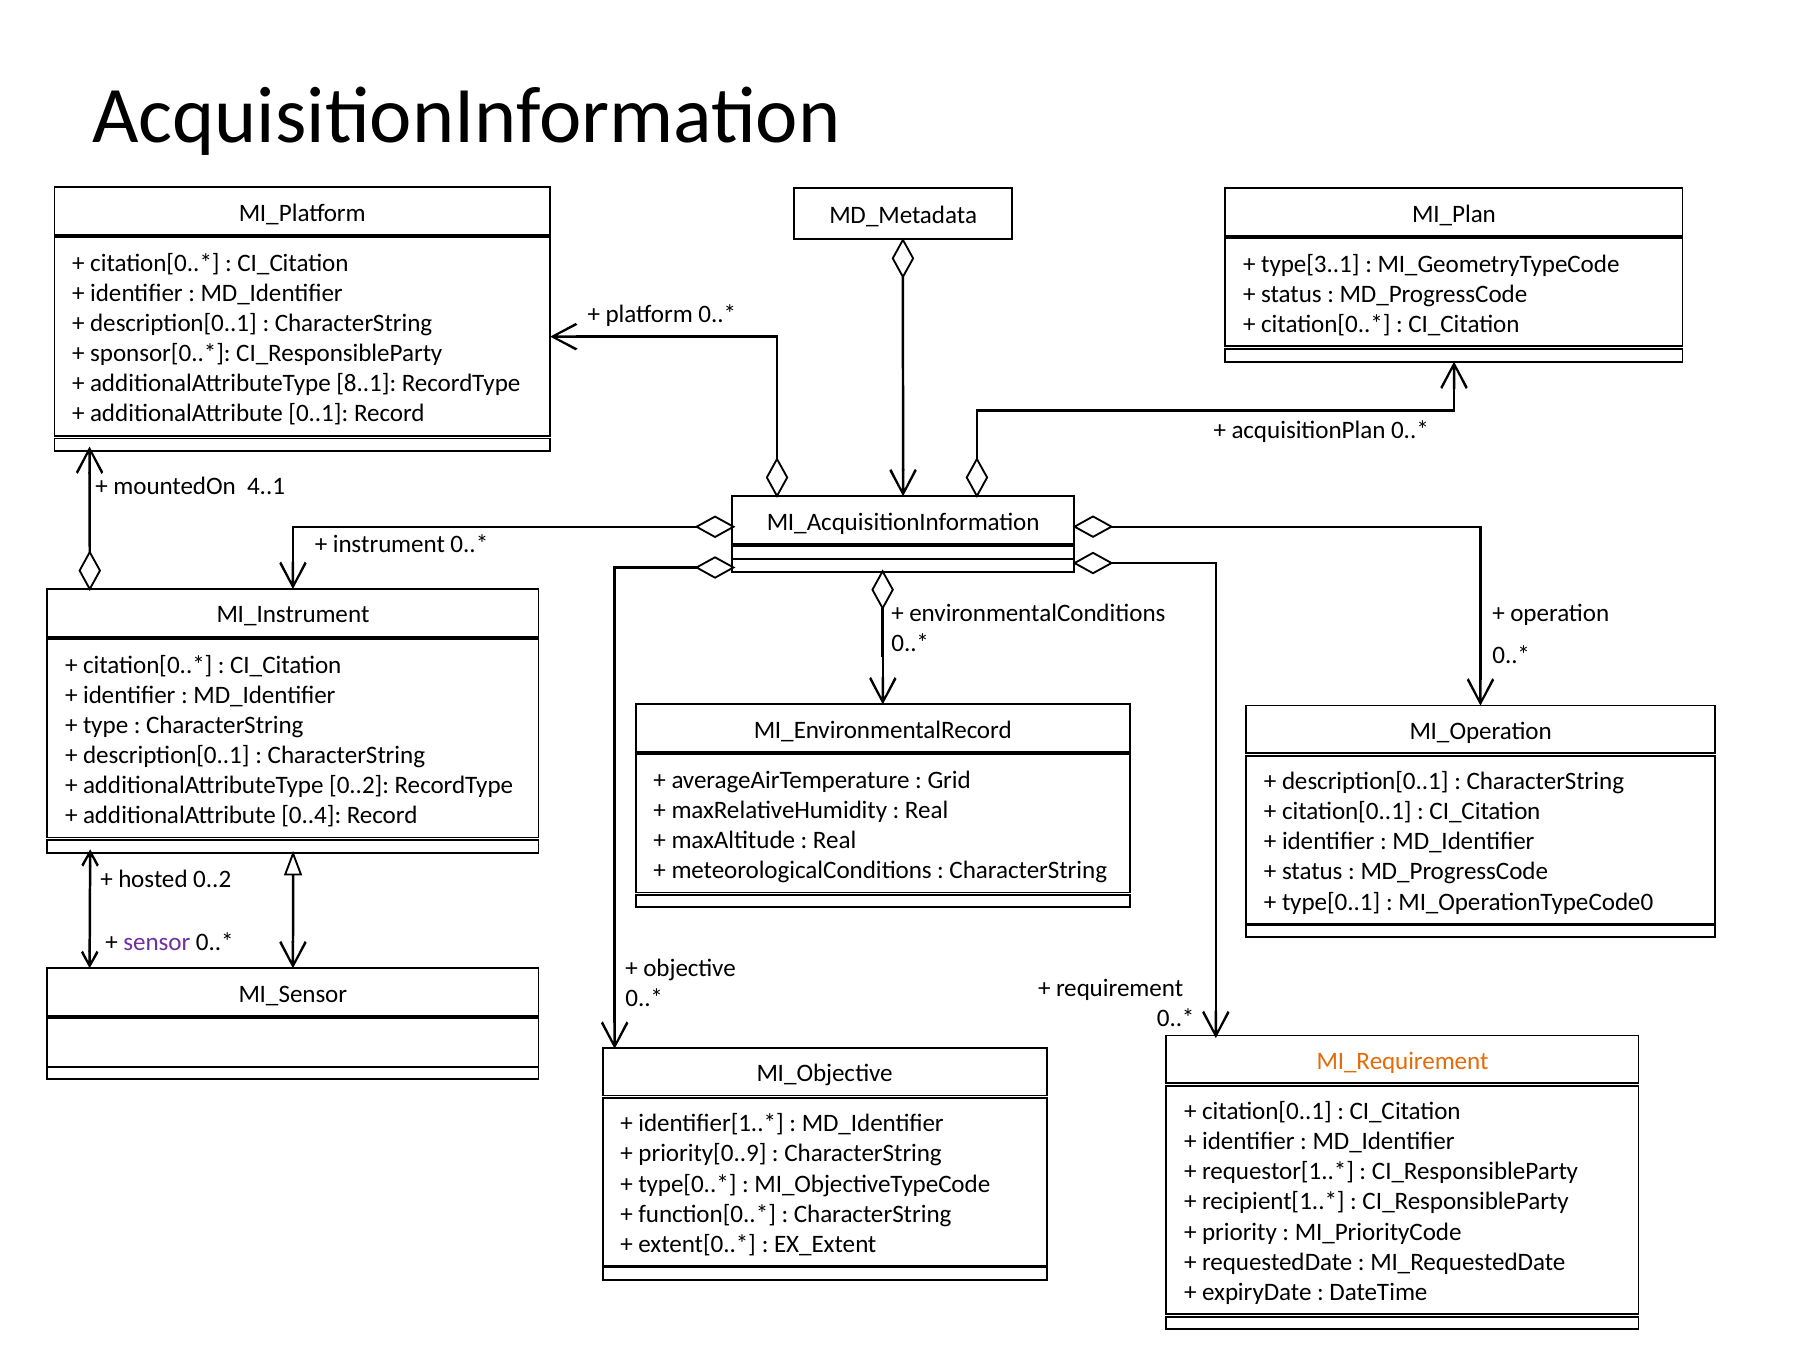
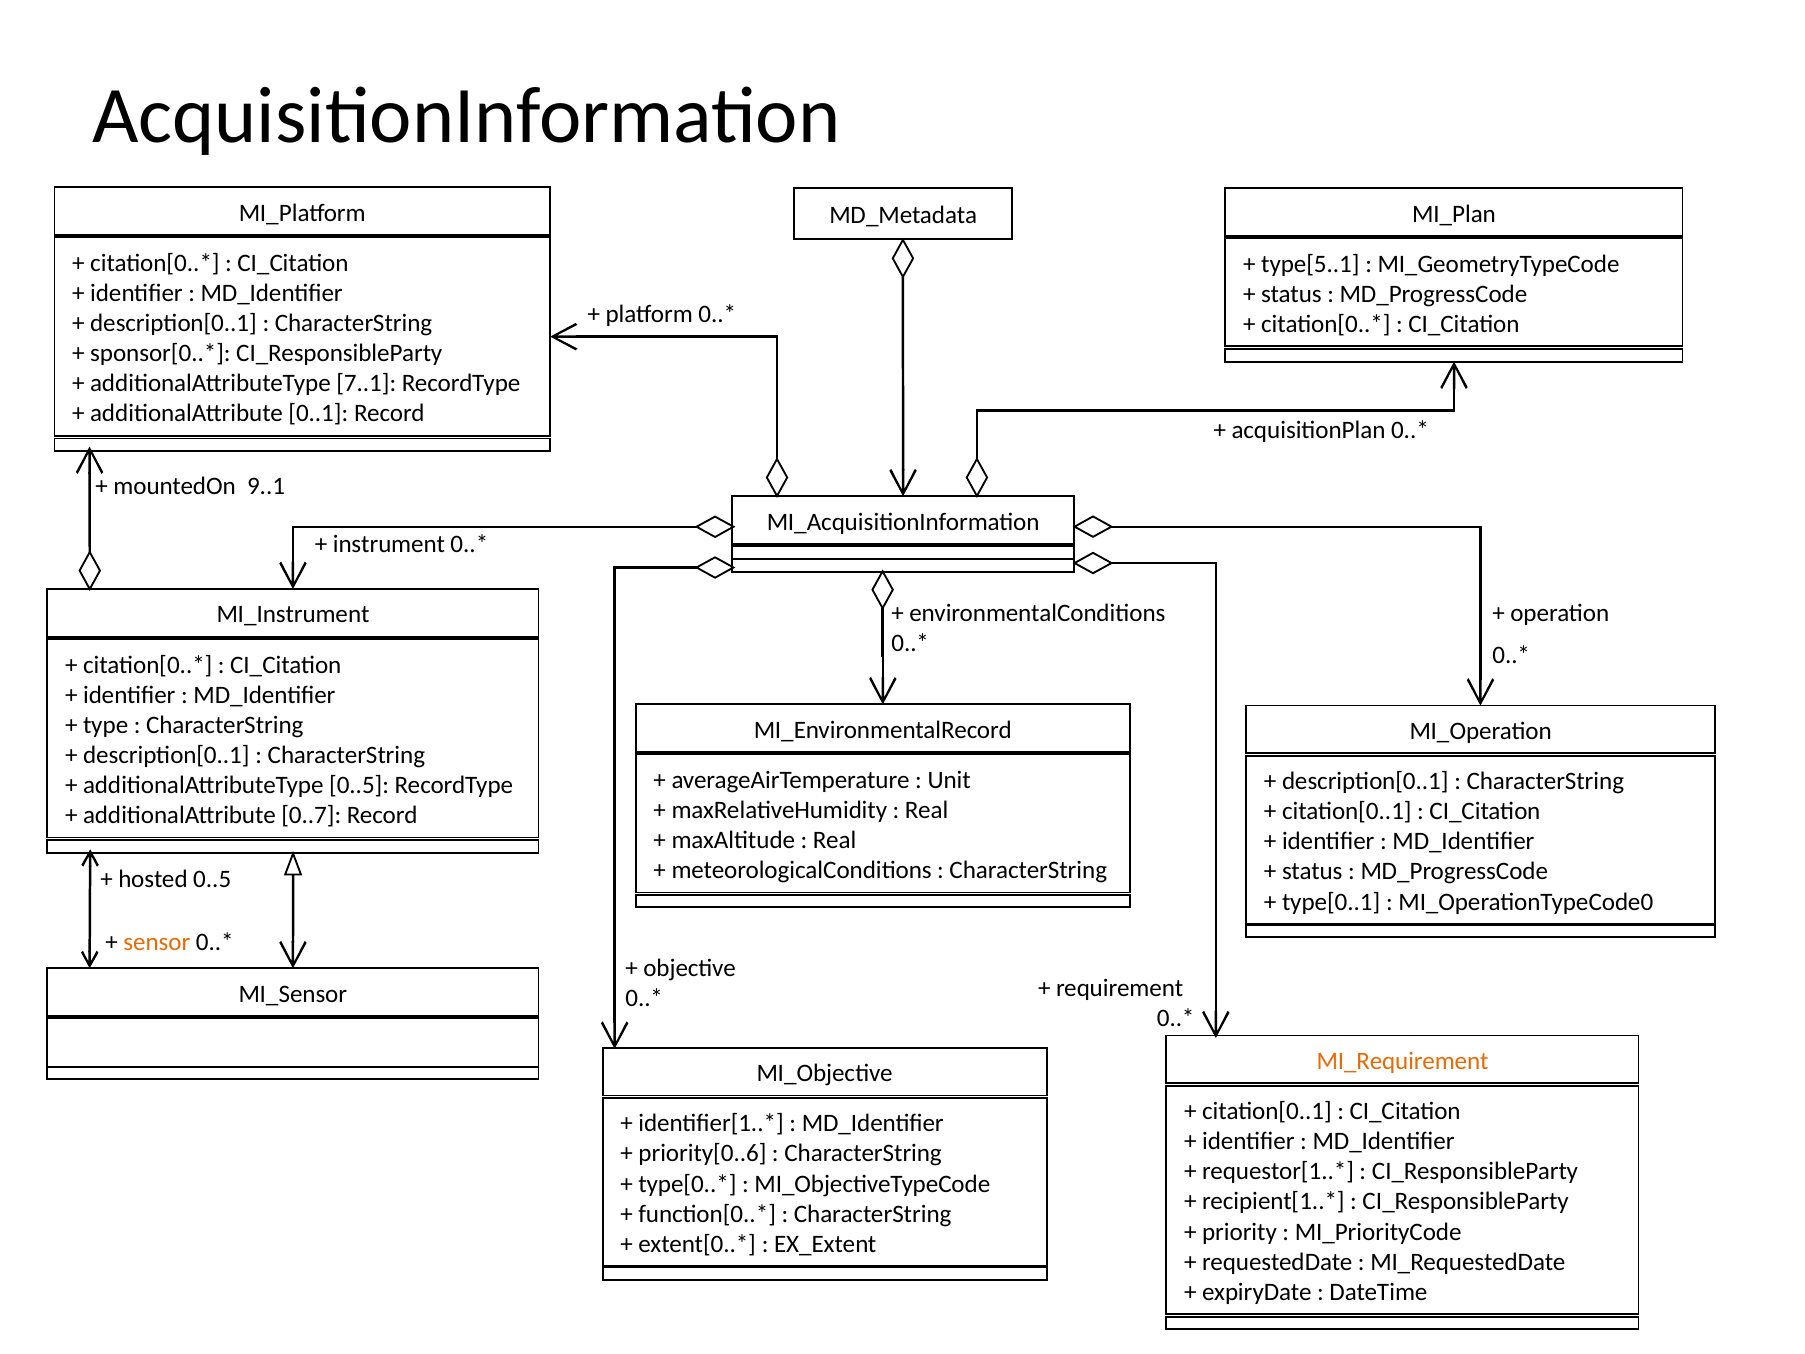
type[3..1: type[3..1 -> type[5..1
8..1: 8..1 -> 7..1
4..1: 4..1 -> 9..1
Grid: Grid -> Unit
additionalAttributeType 0..2: 0..2 -> 0..5
0..4: 0..4 -> 0..7
hosted 0..2: 0..2 -> 0..5
sensor colour: purple -> orange
priority[0..9: priority[0..9 -> priority[0..6
